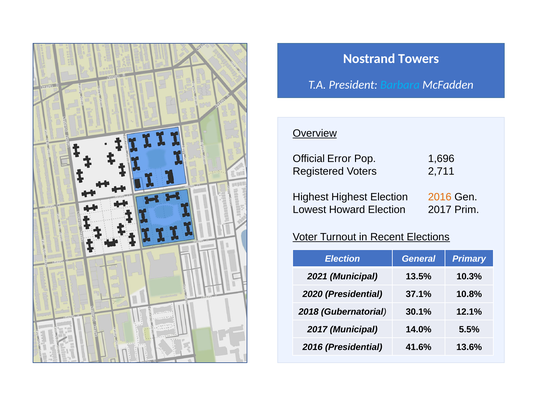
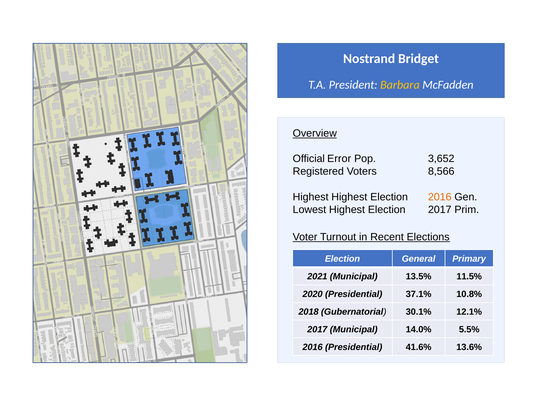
Towers: Towers -> Bridget
Barbara colour: light blue -> yellow
1,696: 1,696 -> 3,652
2,711: 2,711 -> 8,566
Lowest Howard: Howard -> Highest
10.3%: 10.3% -> 11.5%
